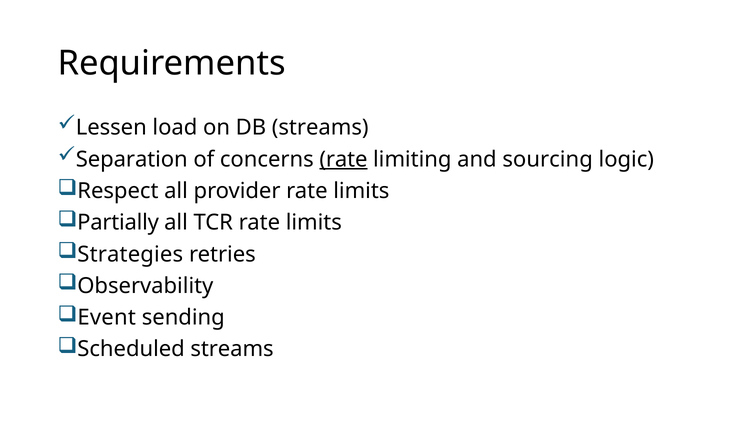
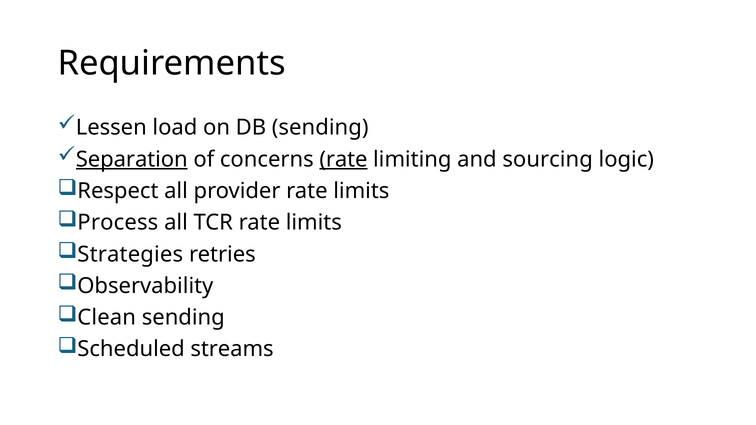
DB streams: streams -> sending
Separation underline: none -> present
Partially: Partially -> Process
Event: Event -> Clean
